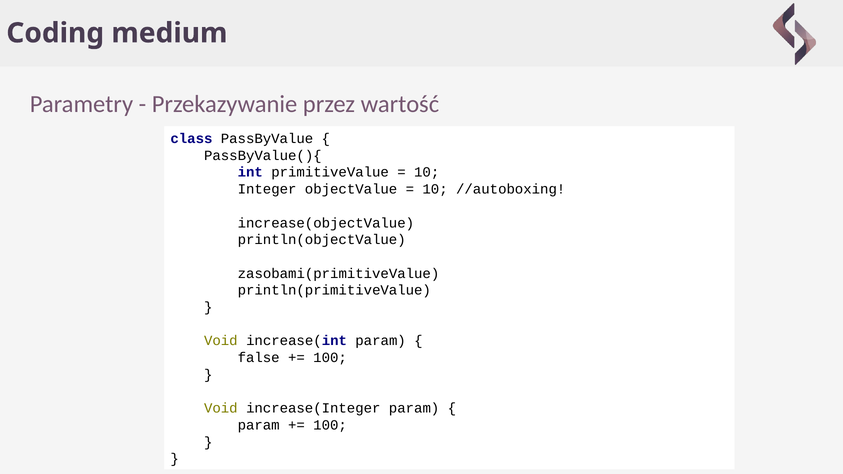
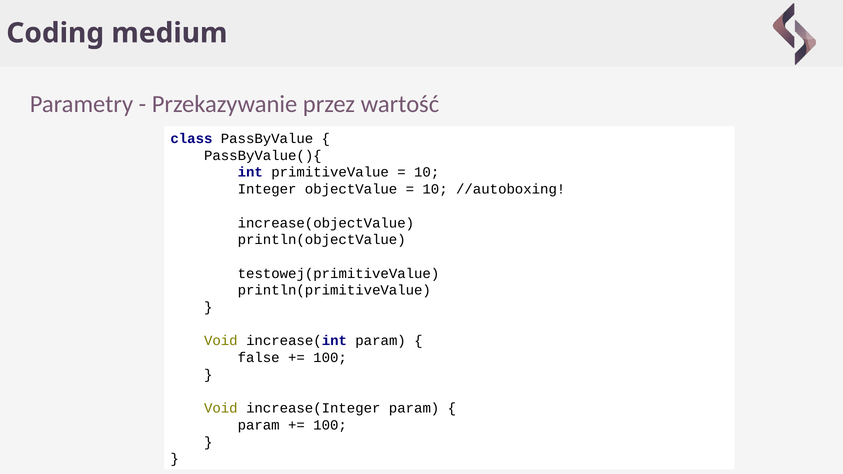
zasobami(primitiveValue: zasobami(primitiveValue -> testowej(primitiveValue
